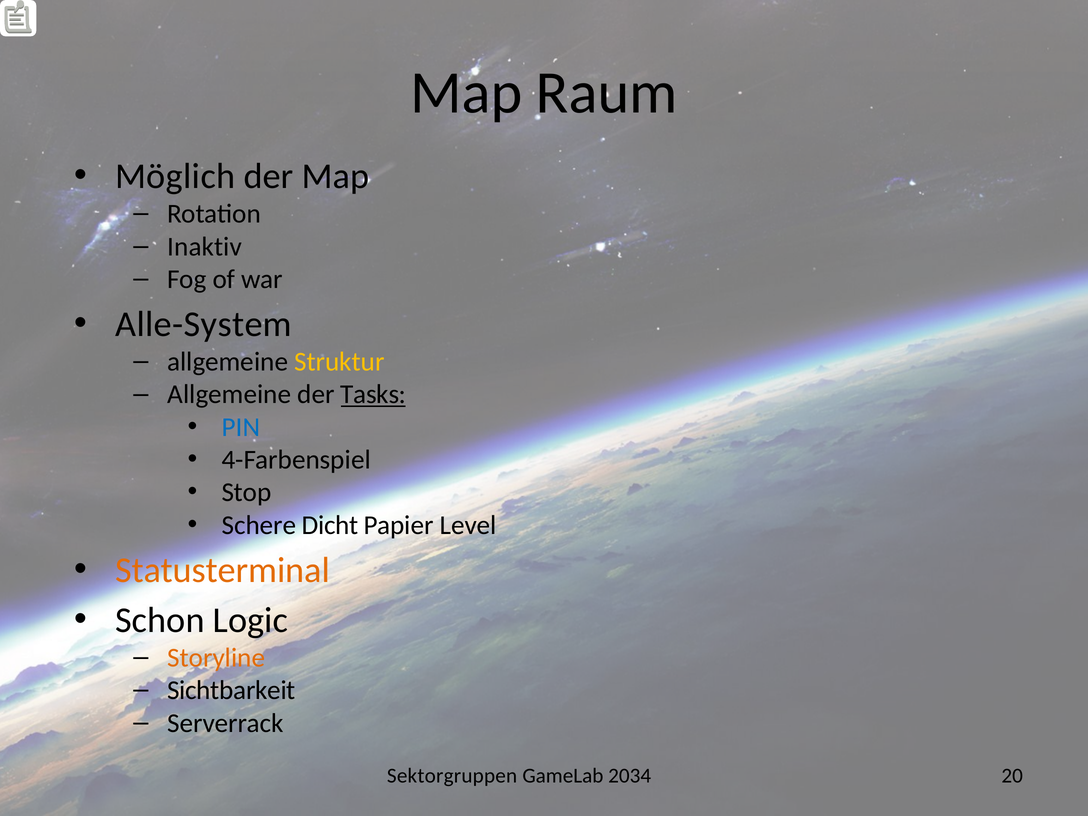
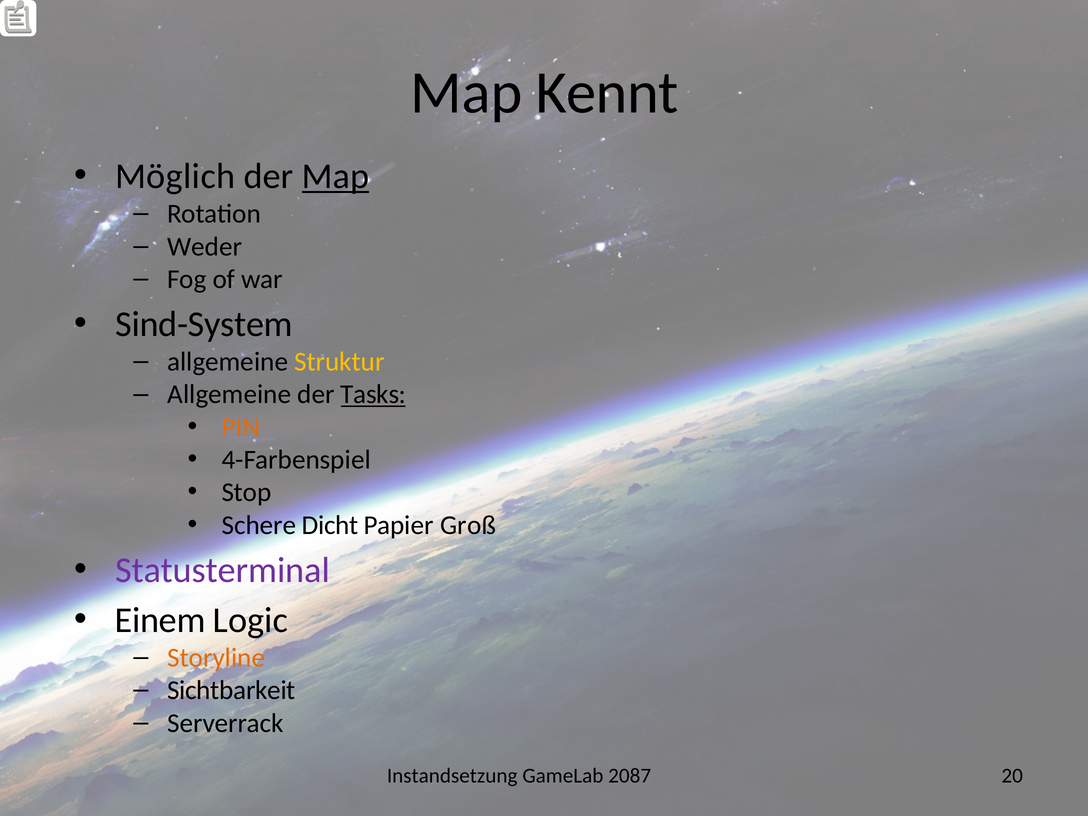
Raum: Raum -> Kennt
Map at (335, 176) underline: none -> present
Inaktiv: Inaktiv -> Weder
Alle-System: Alle-System -> Sind-System
PIN colour: blue -> orange
Level: Level -> Groß
Statusterminal colour: orange -> purple
Schon: Schon -> Einem
Sektorgruppen: Sektorgruppen -> Instandsetzung
2034: 2034 -> 2087
